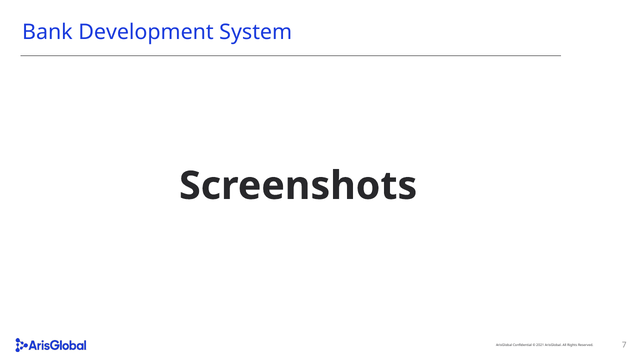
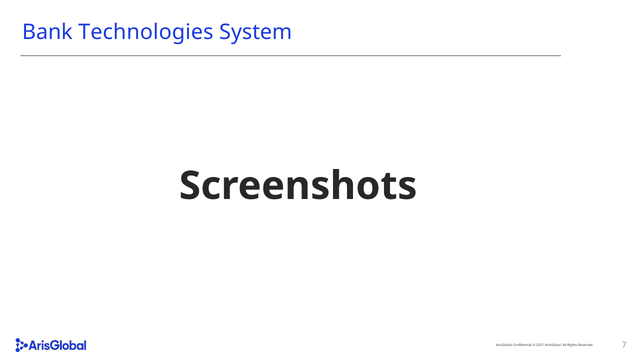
Development: Development -> Technologies
